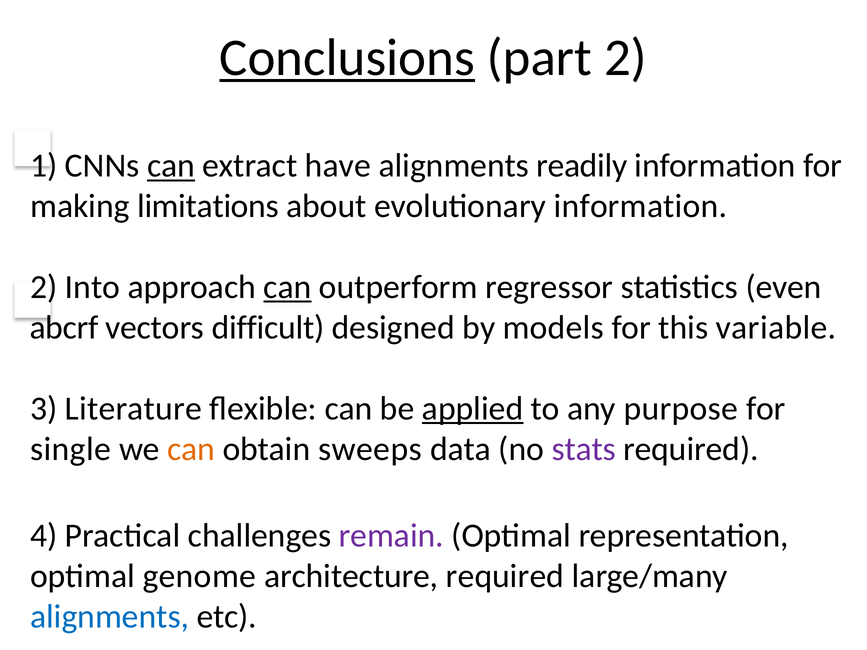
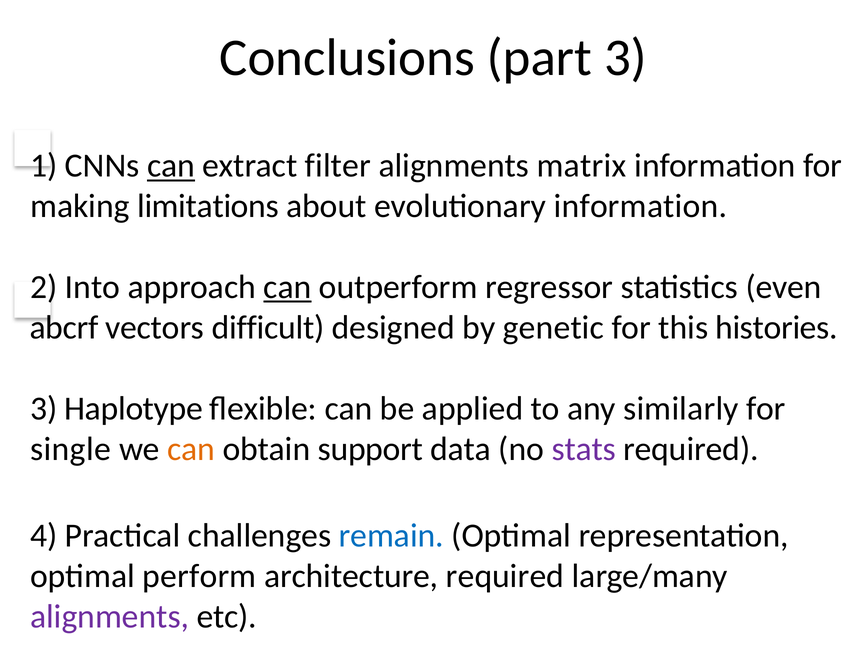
Conclusions underline: present -> none
part 2: 2 -> 3
have: have -> filter
readily: readily -> matrix
models: models -> genetic
variable: variable -> histories
Literature: Literature -> Haplotype
applied underline: present -> none
purpose: purpose -> similarly
sweeps: sweeps -> support
remain colour: purple -> blue
genome: genome -> perform
alignments at (110, 617) colour: blue -> purple
